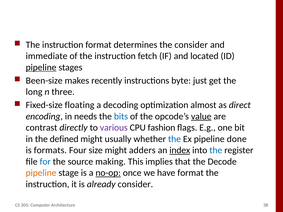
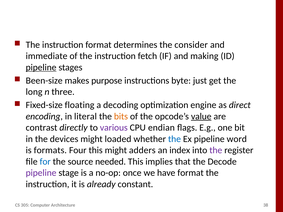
located: located -> making
recently: recently -> purpose
almost: almost -> engine
needs: needs -> literal
bits colour: blue -> orange
fashion: fashion -> endian
defined: defined -> devices
usually: usually -> loaded
done: done -> word
Four size: size -> this
index underline: present -> none
the at (216, 150) colour: blue -> purple
making: making -> needed
pipeline at (41, 173) colour: orange -> purple
no-op underline: present -> none
already consider: consider -> constant
